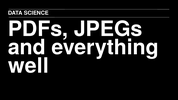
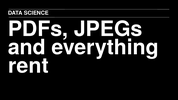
well: well -> rent
